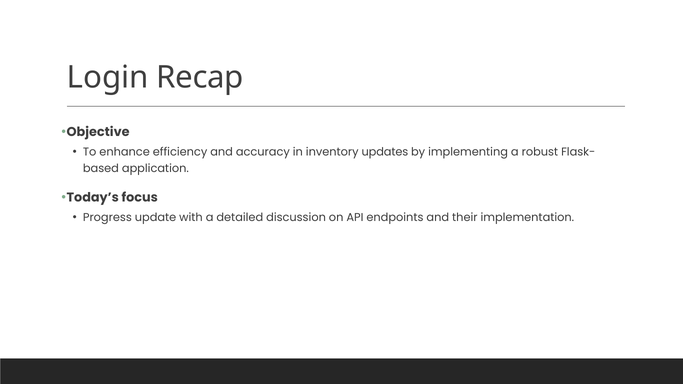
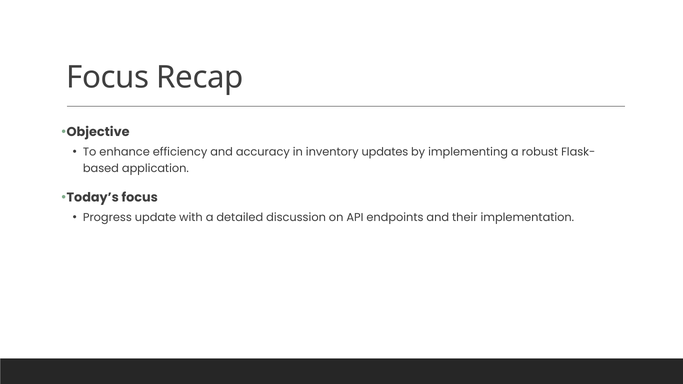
Login at (108, 78): Login -> Focus
